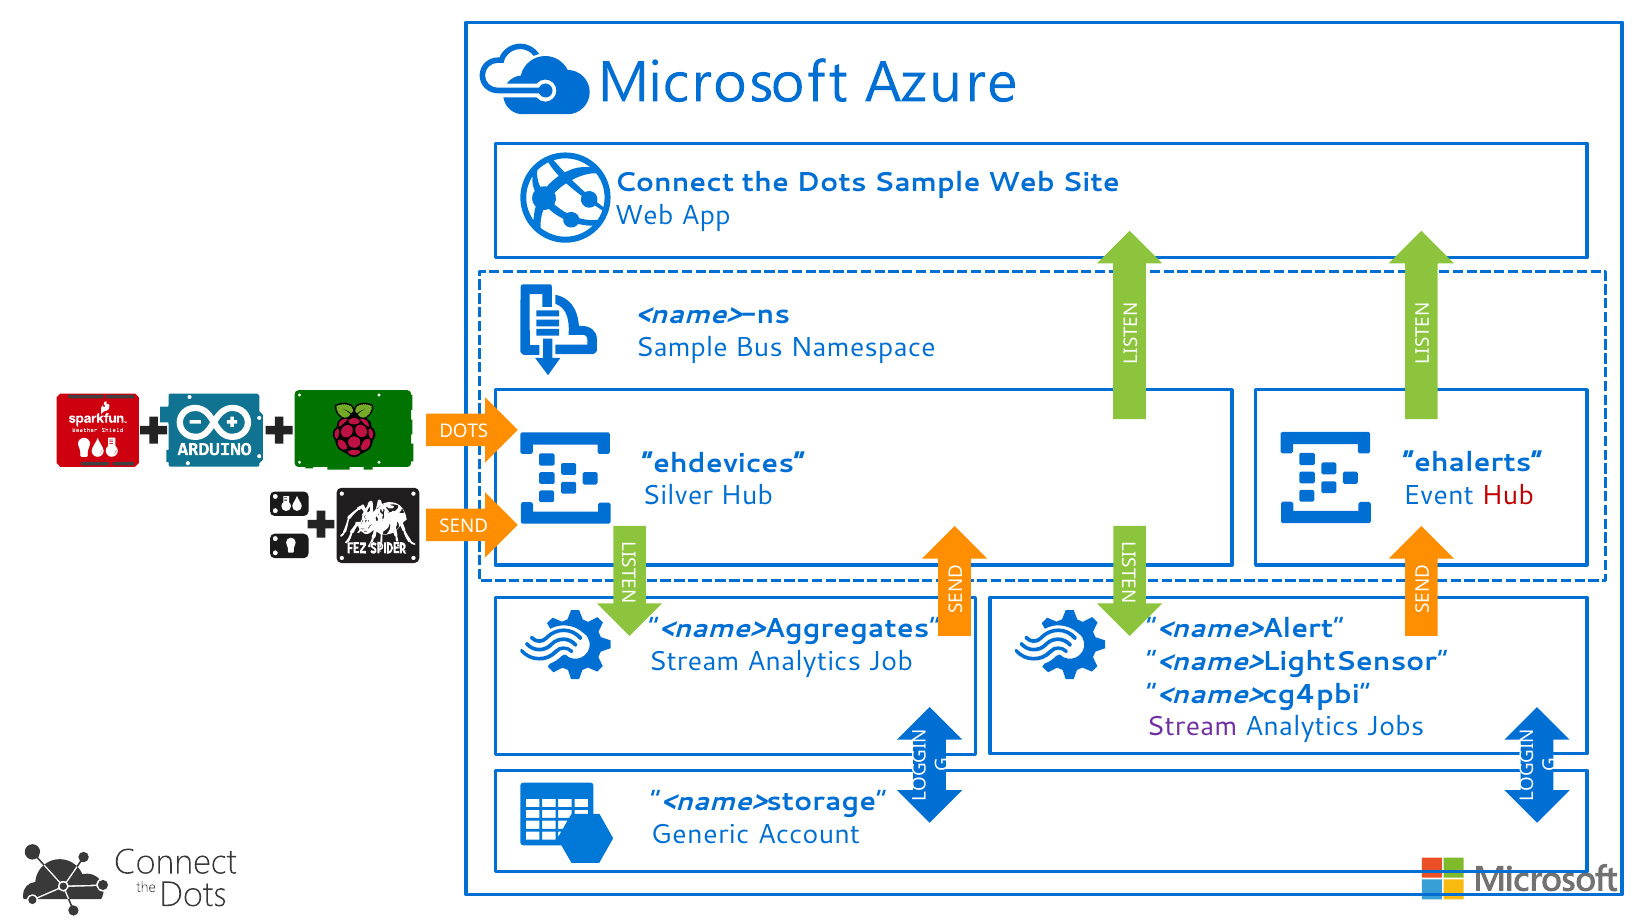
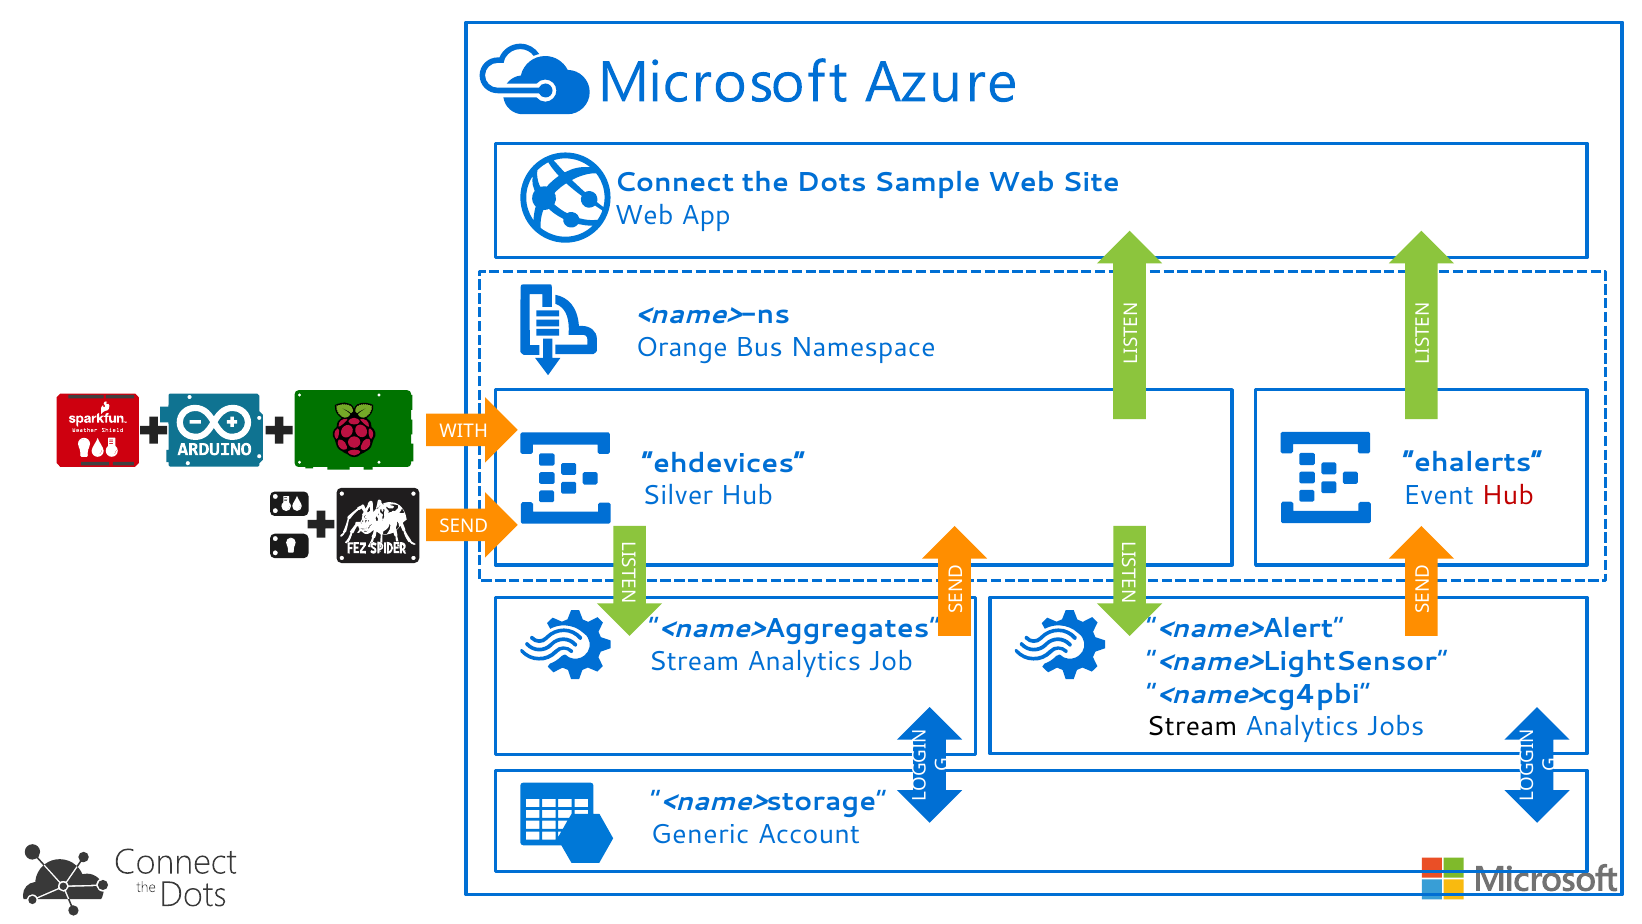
Sample at (682, 347): Sample -> Orange
DOTS at (464, 431): DOTS -> WITH
Stream at (1192, 727) colour: purple -> black
